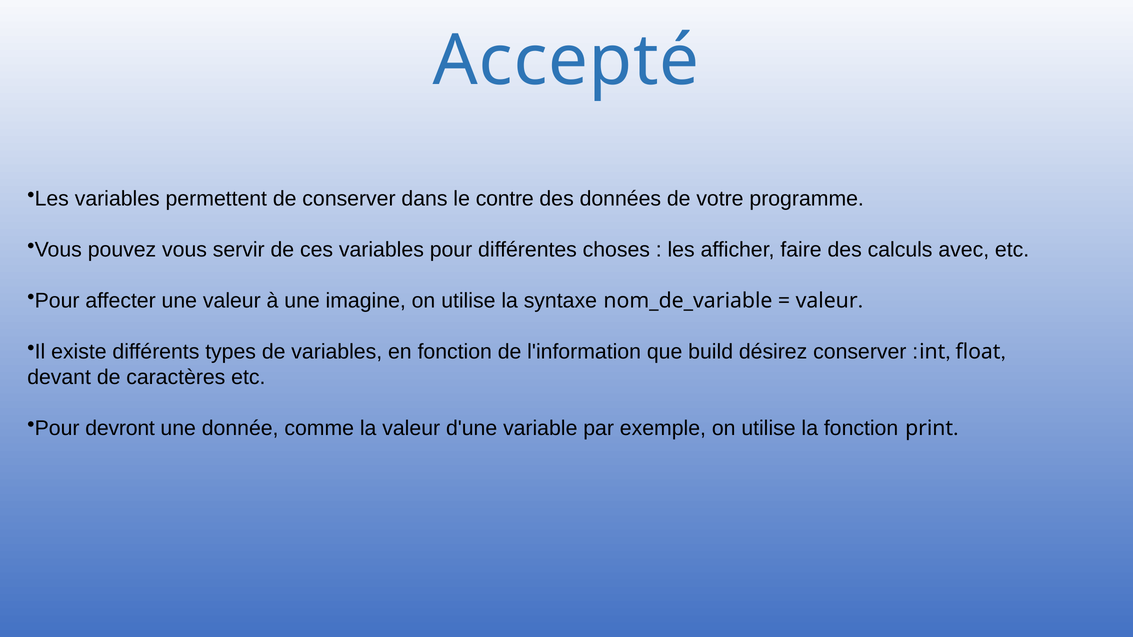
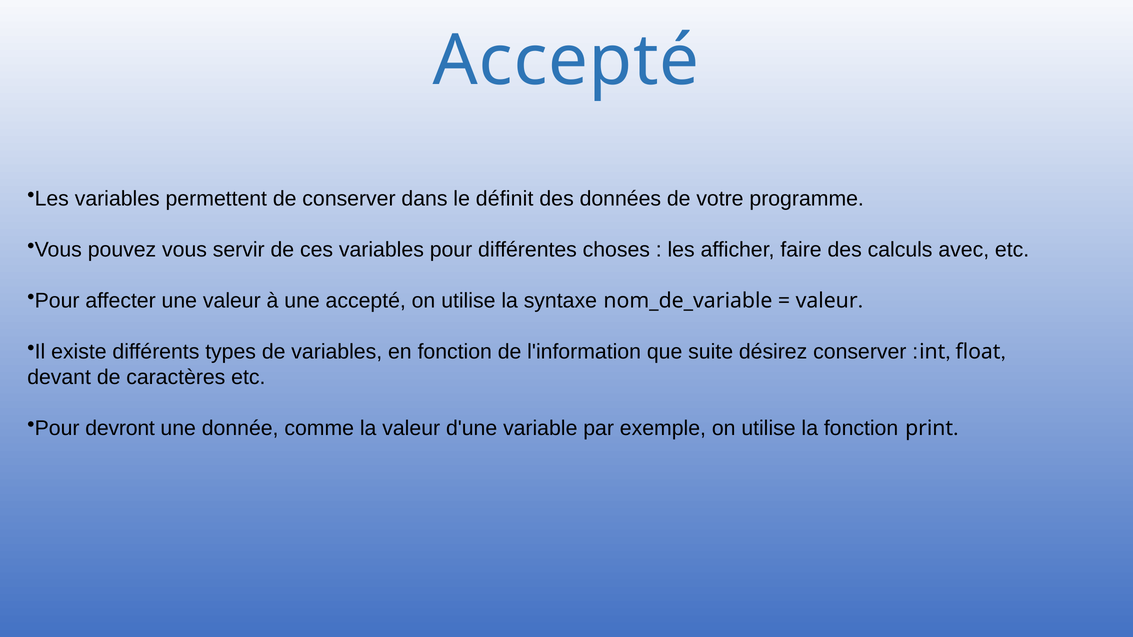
contre: contre -> définit
une imagine: imagine -> accepté
build: build -> suite
